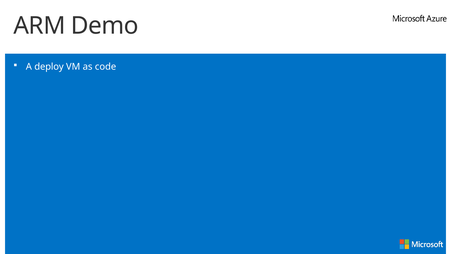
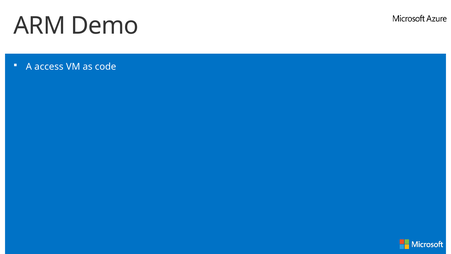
deploy: deploy -> access
